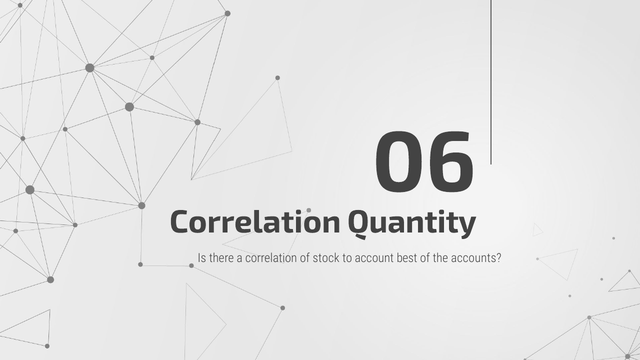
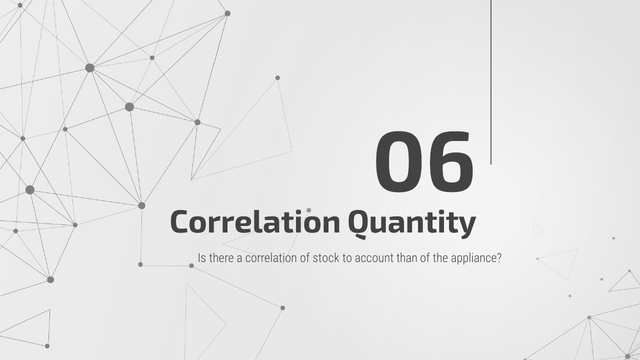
best: best -> than
accounts: accounts -> appliance
